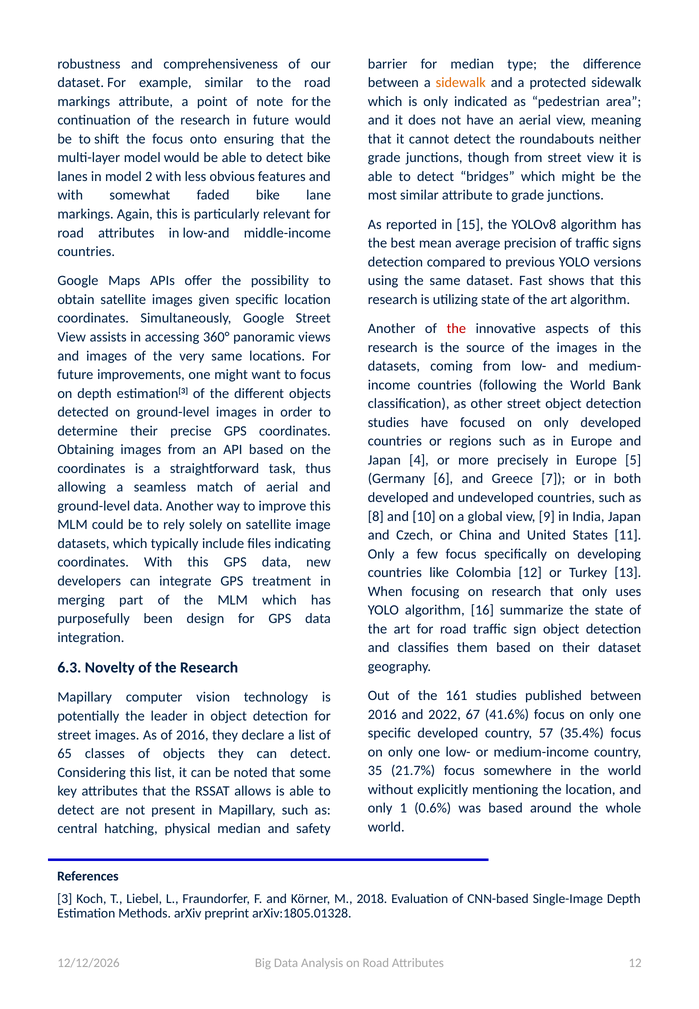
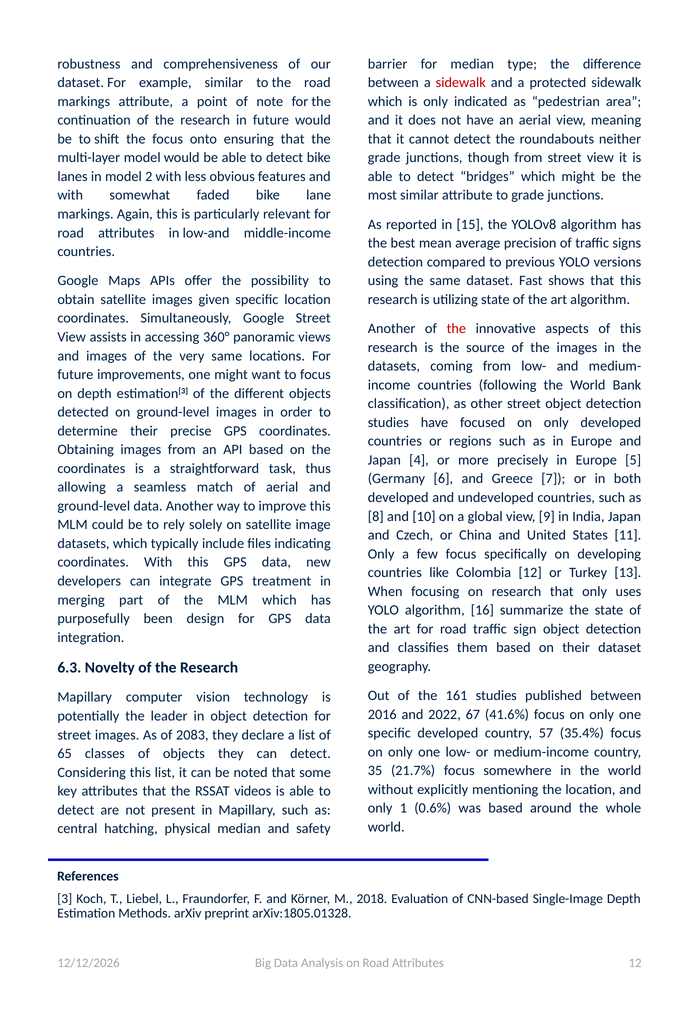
sidewalk at (461, 83) colour: orange -> red
of 2016: 2016 -> 2083
allows: allows -> videos
